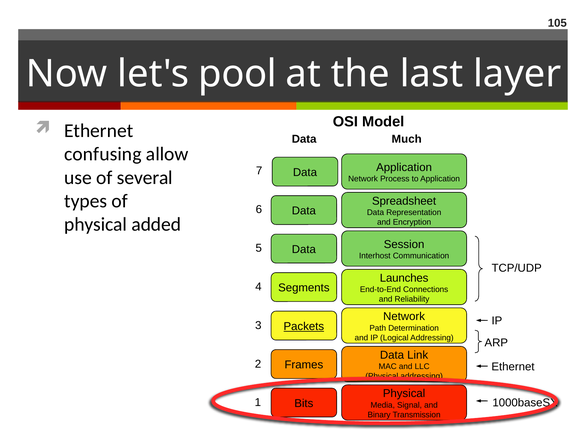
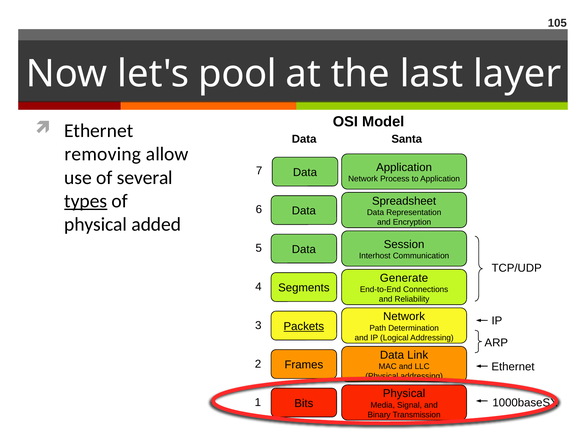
Much: Much -> Santa
confusing: confusing -> removing
types underline: none -> present
Launches: Launches -> Generate
